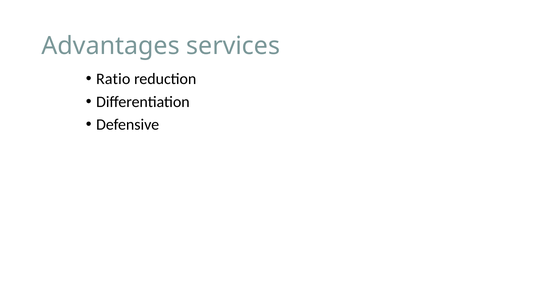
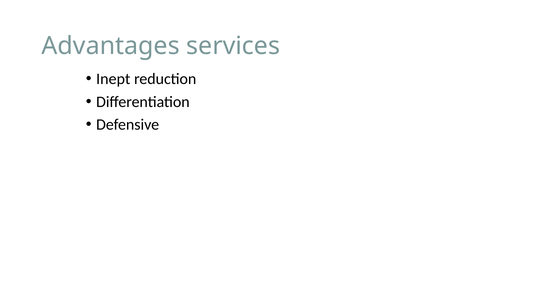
Ratio: Ratio -> Inept
